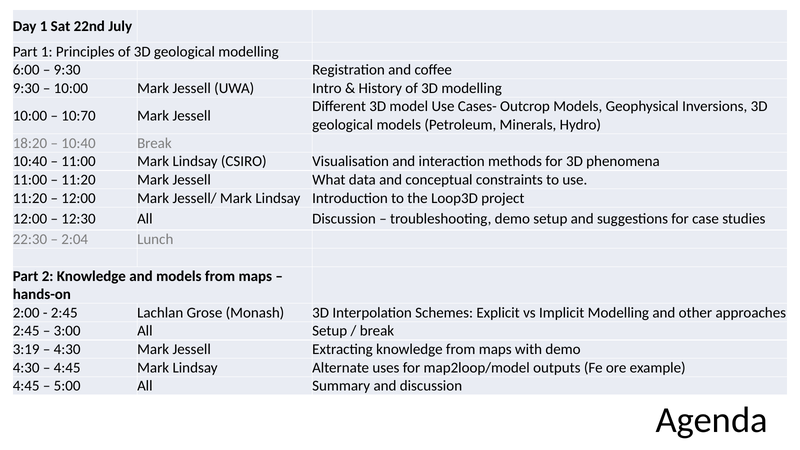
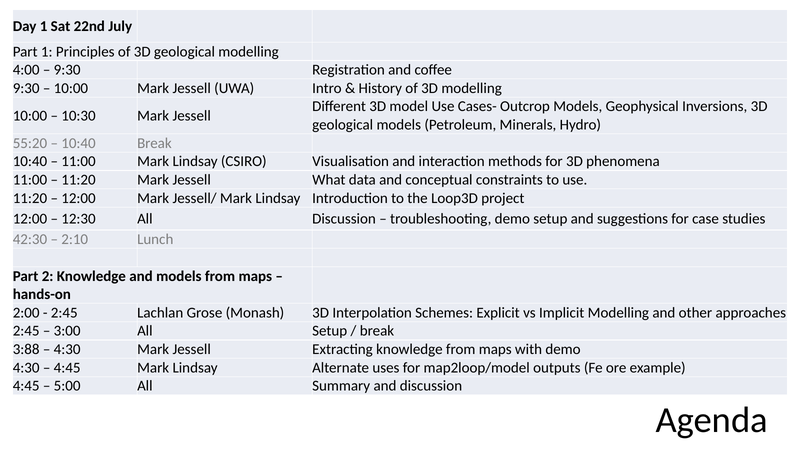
6:00: 6:00 -> 4:00
10:70: 10:70 -> 10:30
18:20: 18:20 -> 55:20
22:30: 22:30 -> 42:30
2:04: 2:04 -> 2:10
3:19: 3:19 -> 3:88
